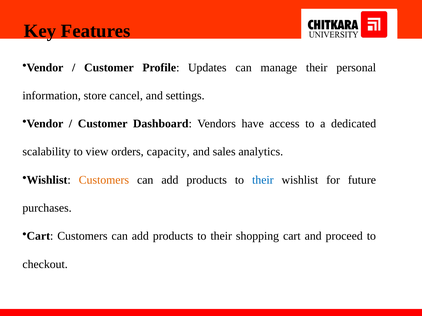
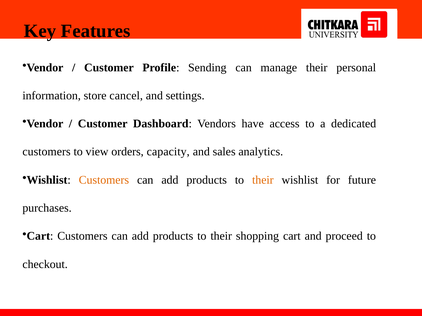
Updates: Updates -> Sending
scalability at (47, 152): scalability -> customers
their at (263, 180) colour: blue -> orange
